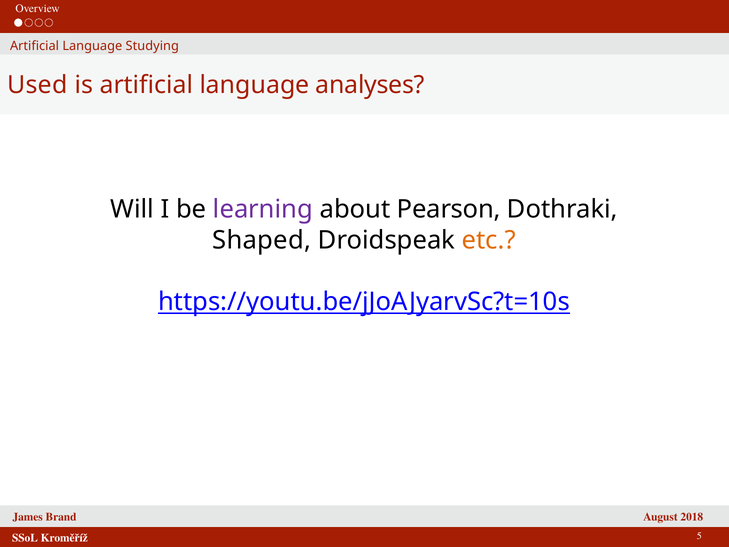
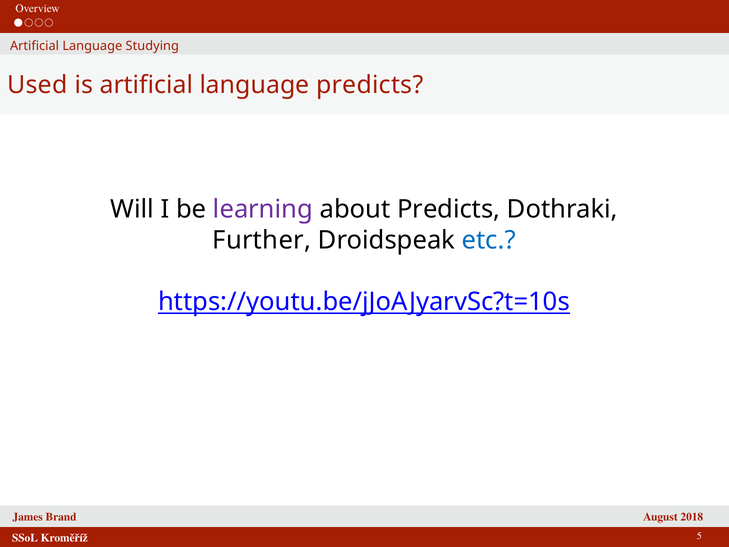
language analyses: analyses -> predicts
about Pearson: Pearson -> Predicts
Shaped: Shaped -> Further
etc colour: orange -> blue
